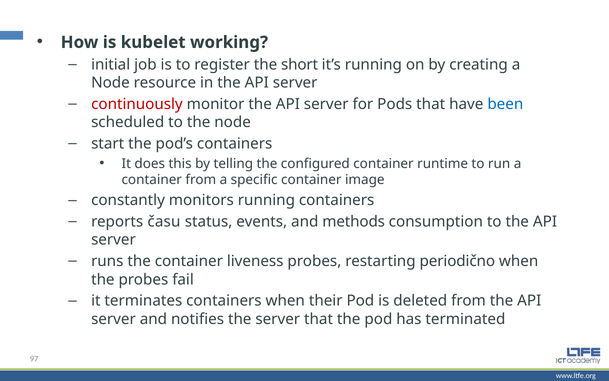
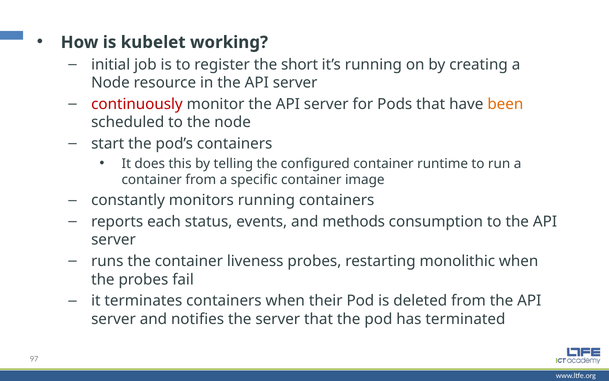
been colour: blue -> orange
času: času -> each
periodično: periodično -> monolithic
